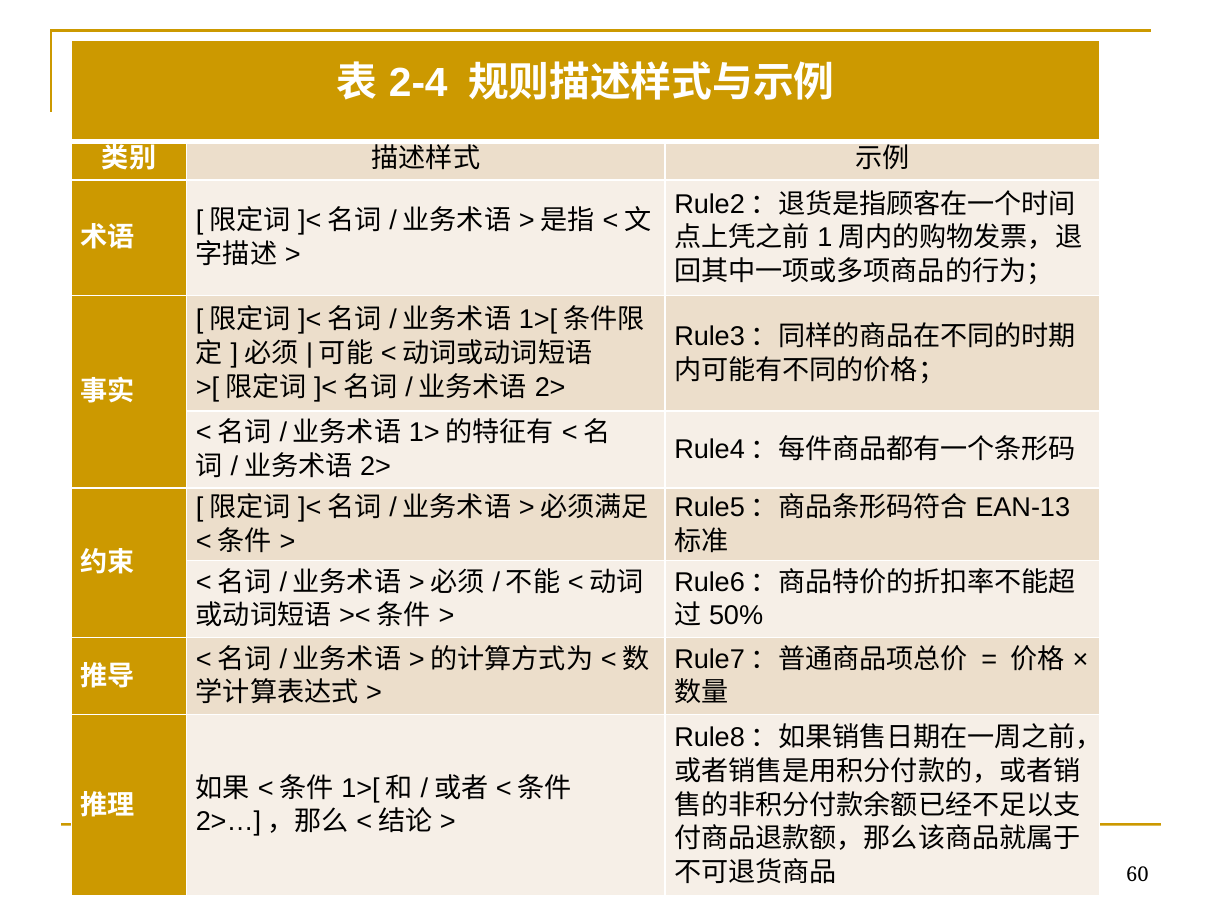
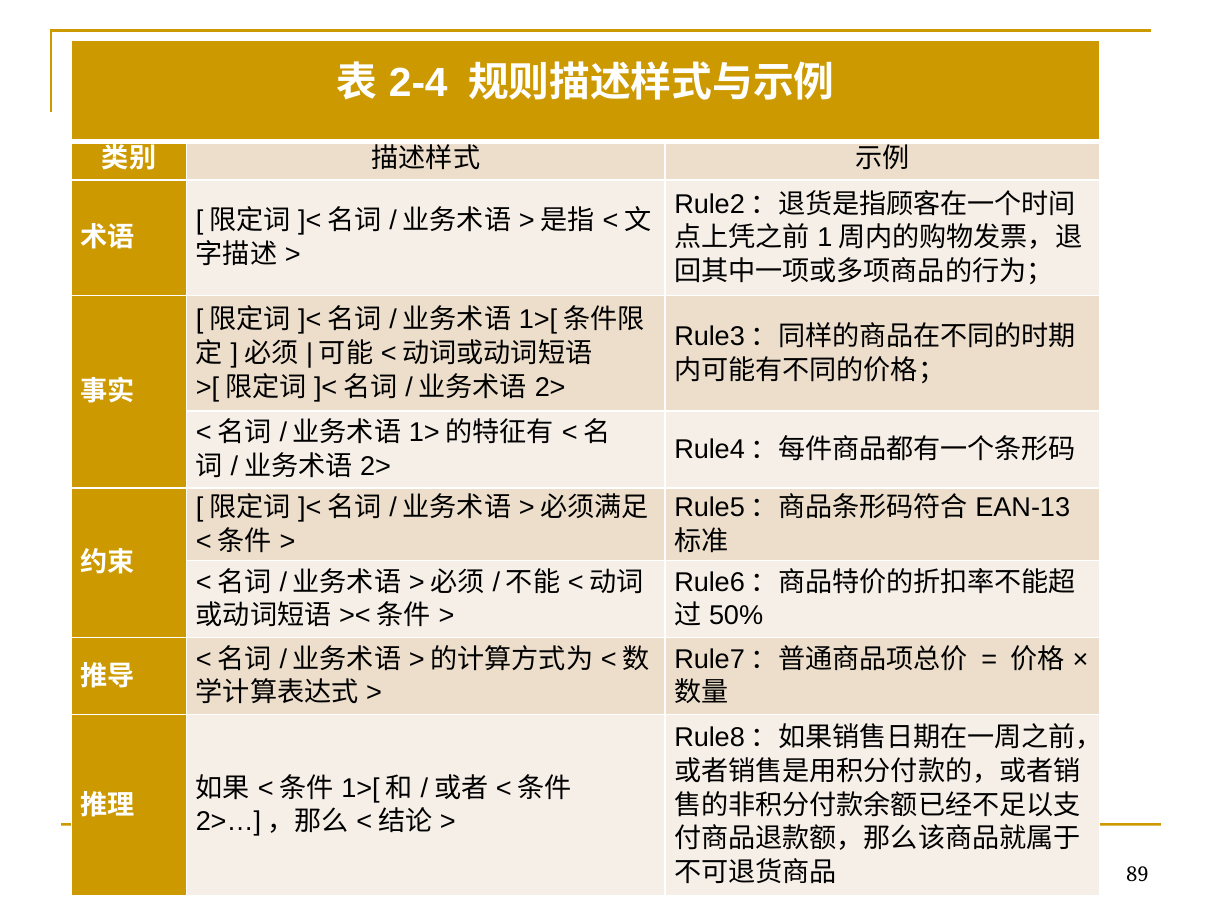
60: 60 -> 89
